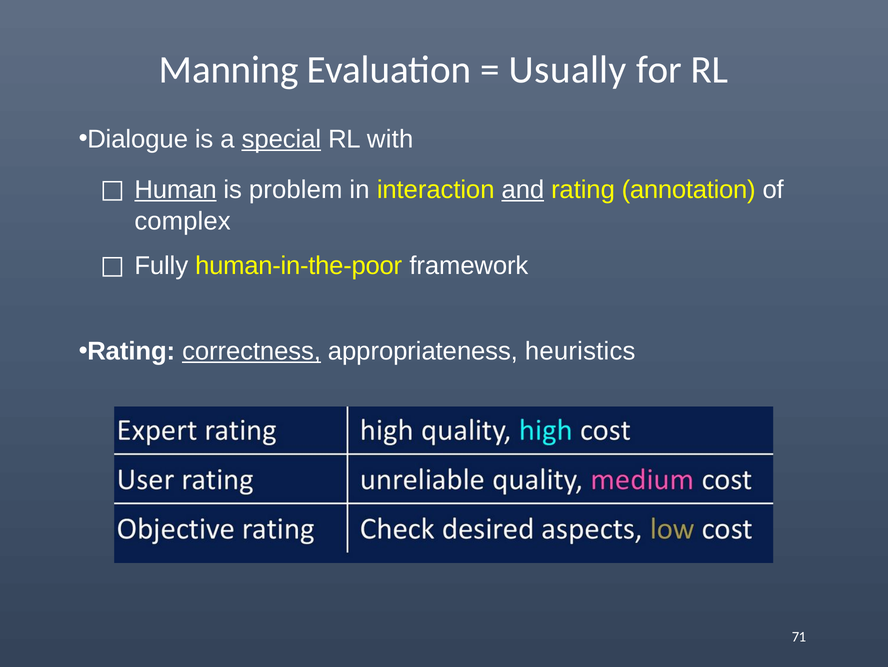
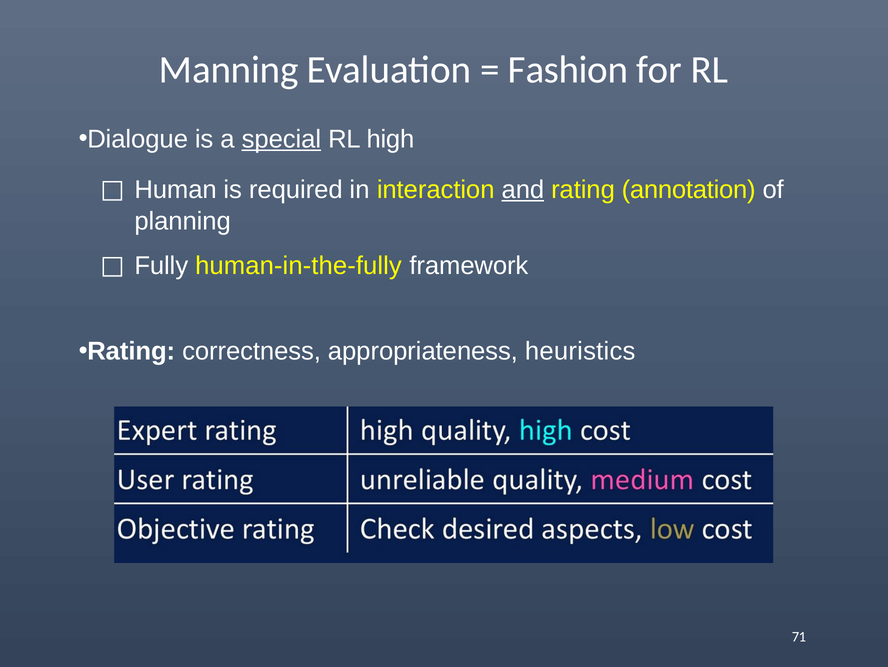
Usually: Usually -> Fashion
with: with -> high
Human underline: present -> none
problem: problem -> required
complex: complex -> planning
human-in-the-poor: human-in-the-poor -> human-in-the-fully
correctness underline: present -> none
